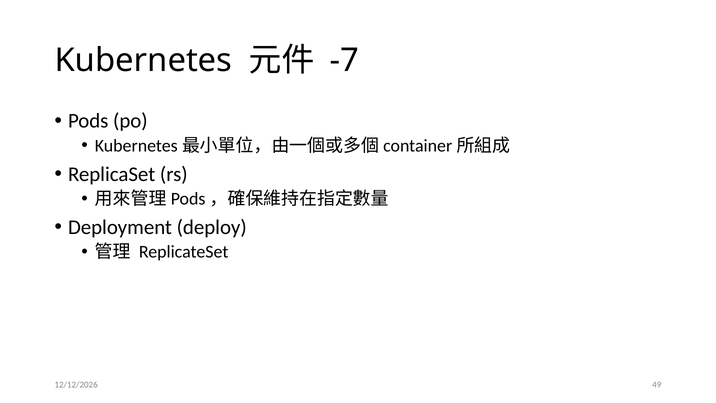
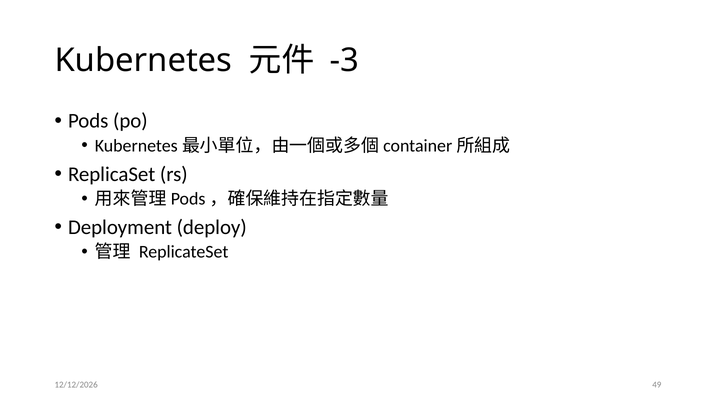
-7: -7 -> -3
